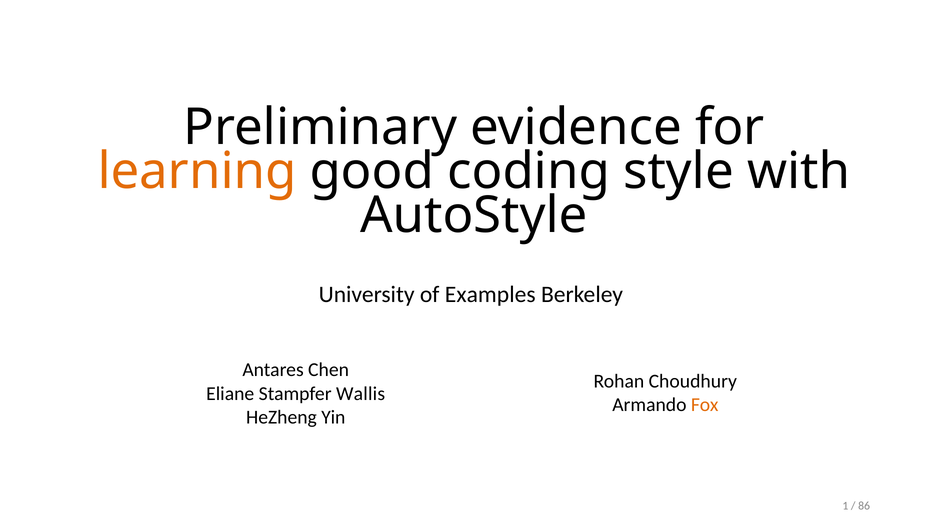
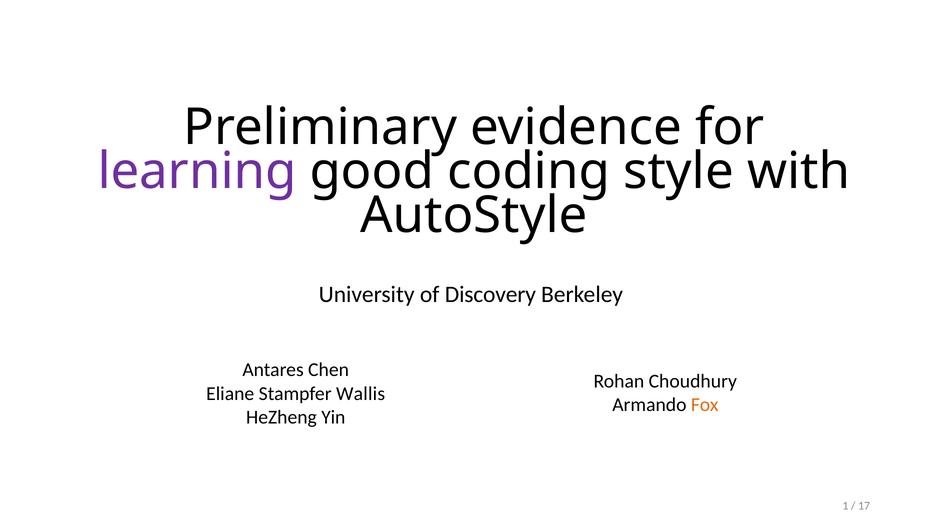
learning colour: orange -> purple
Examples: Examples -> Discovery
86: 86 -> 17
